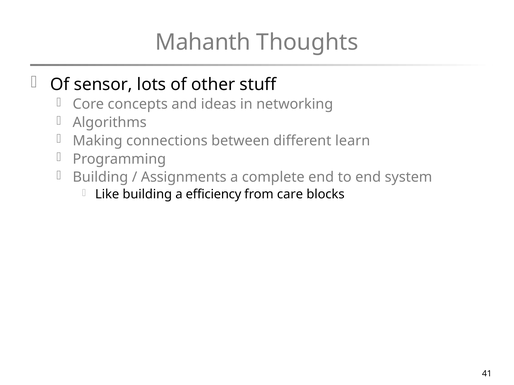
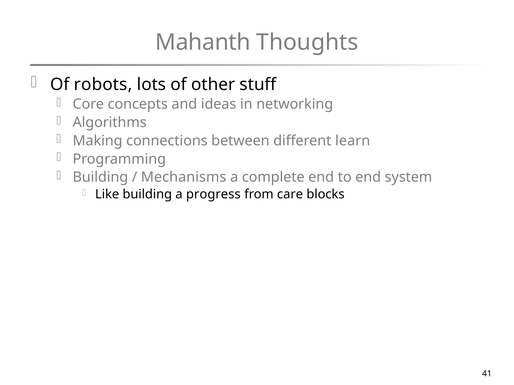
sensor: sensor -> robots
Assignments: Assignments -> Mechanisms
efficiency: efficiency -> progress
